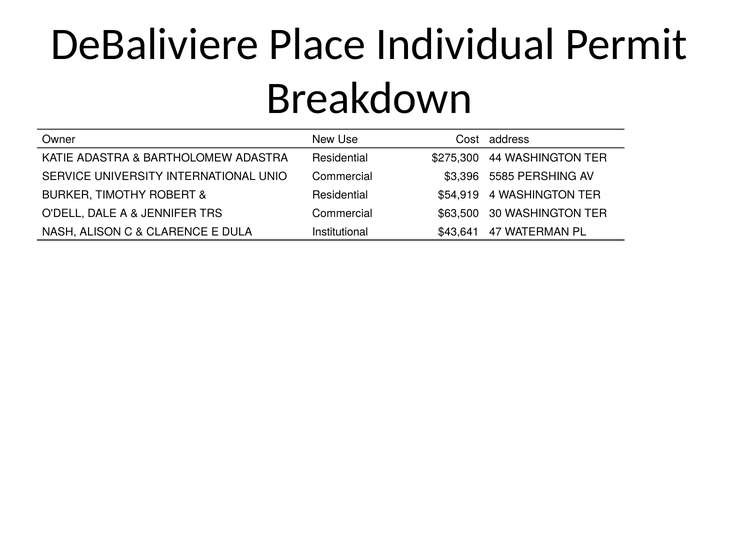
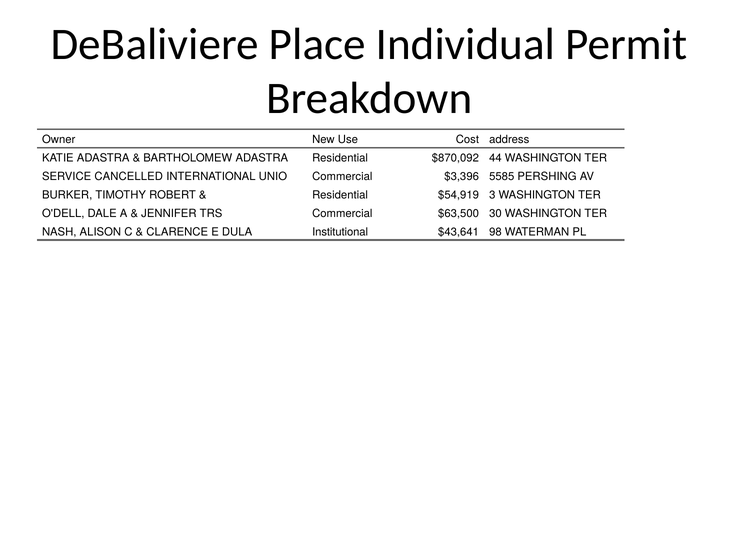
$275,300: $275,300 -> $870,092
UNIVERSITY: UNIVERSITY -> CANCELLED
4: 4 -> 3
47: 47 -> 98
